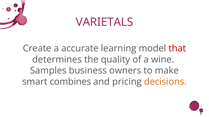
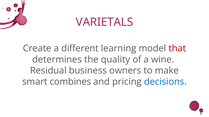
accurate: accurate -> different
Samples: Samples -> Residual
decisions colour: orange -> blue
